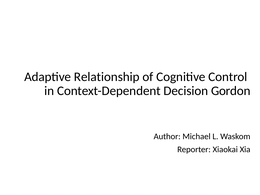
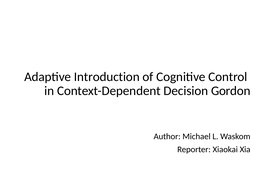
Relationship: Relationship -> Introduction
